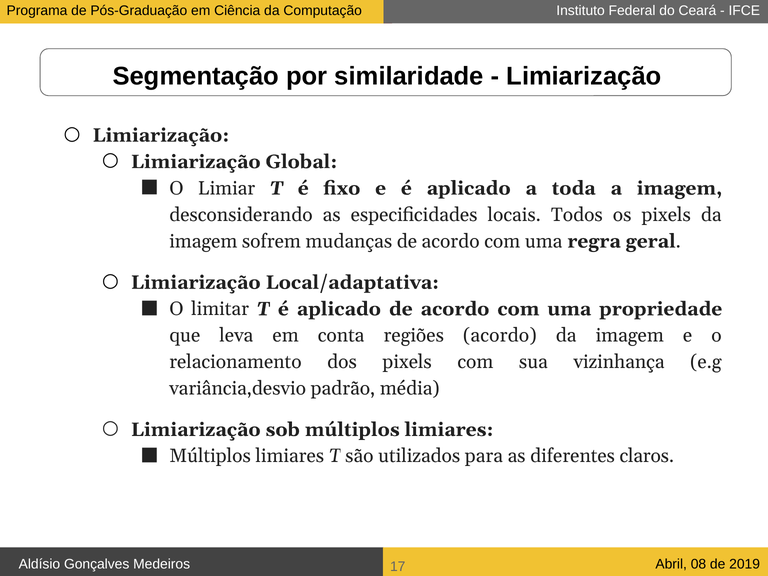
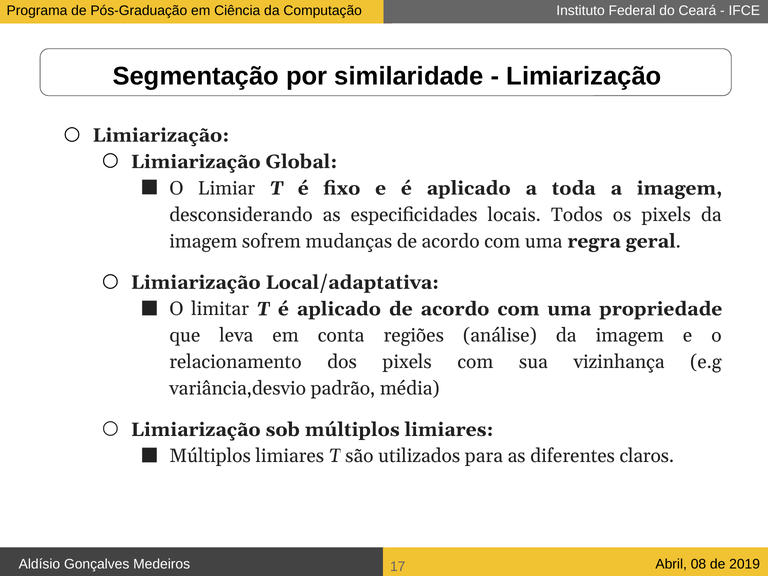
regiões acordo: acordo -> análise
